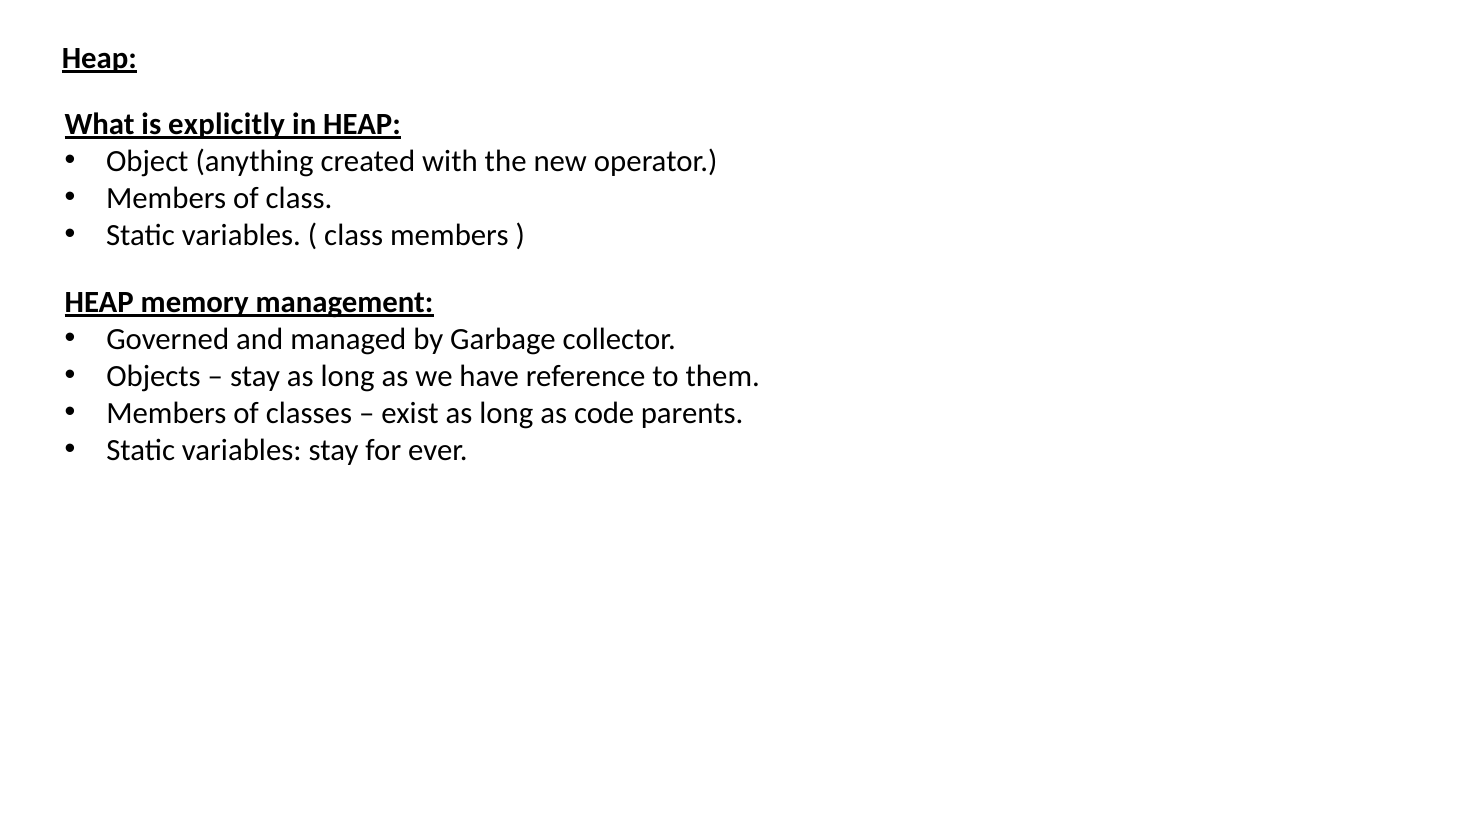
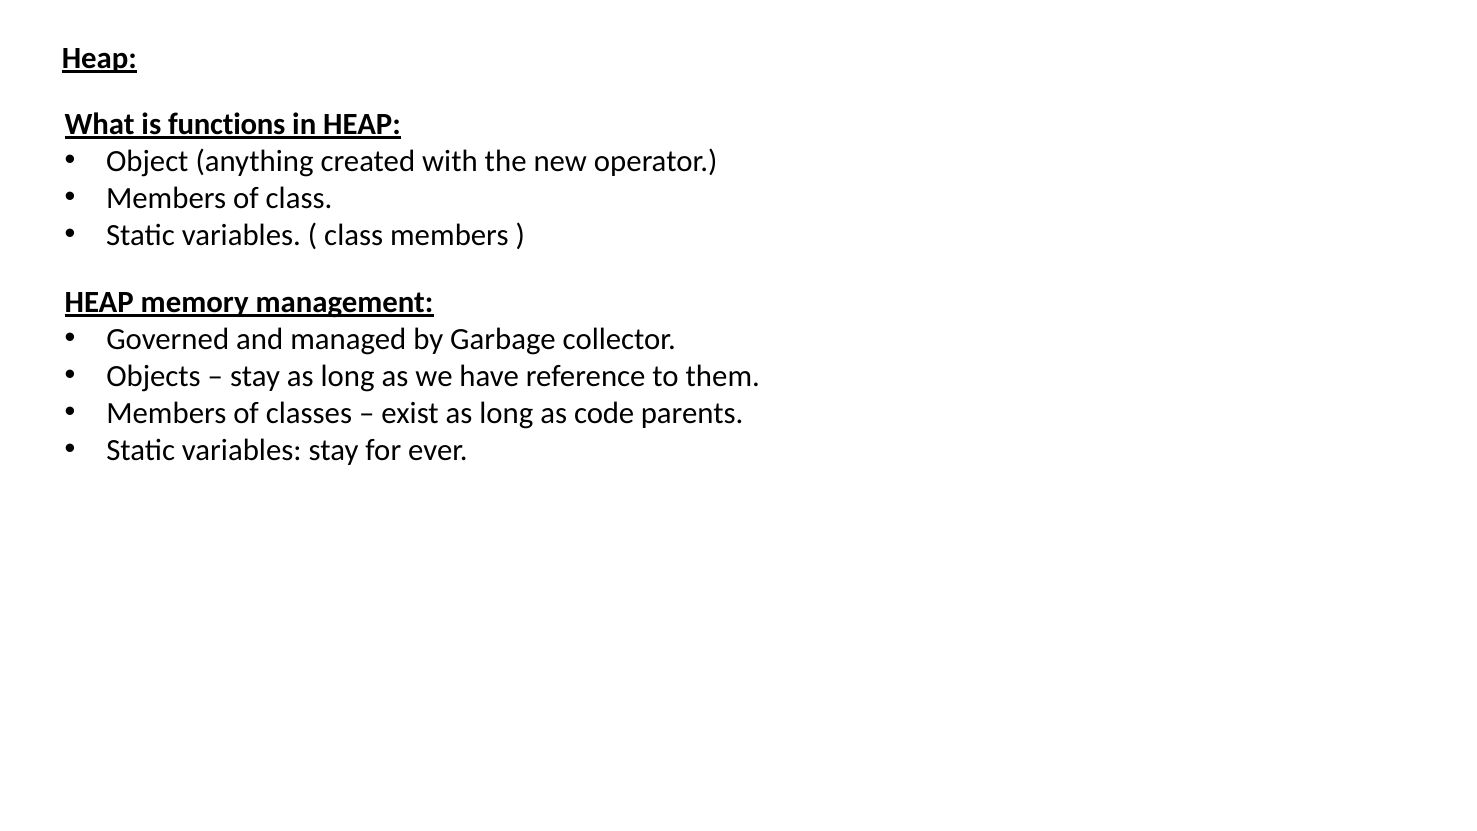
explicitly: explicitly -> functions
